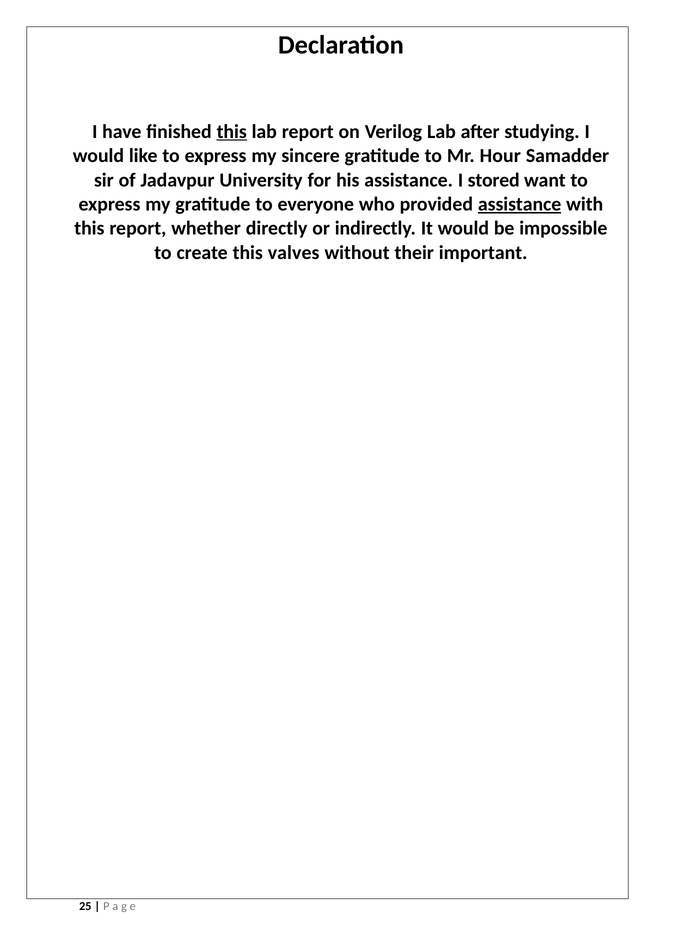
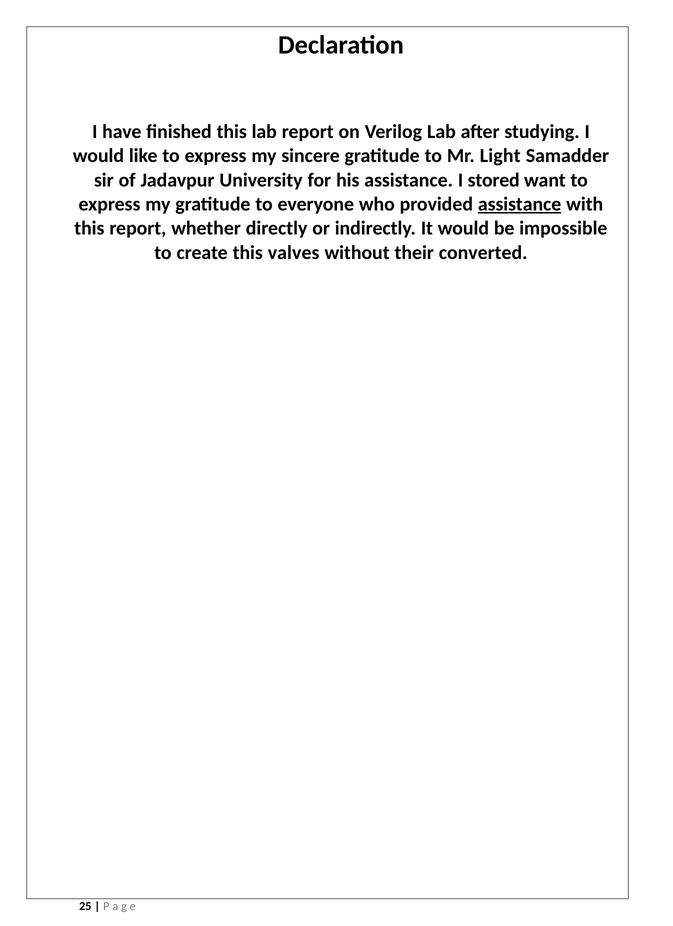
this at (232, 132) underline: present -> none
Hour: Hour -> Light
important: important -> converted
